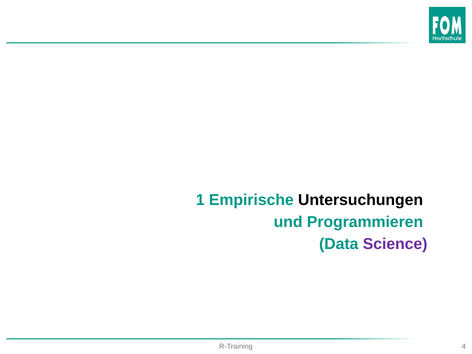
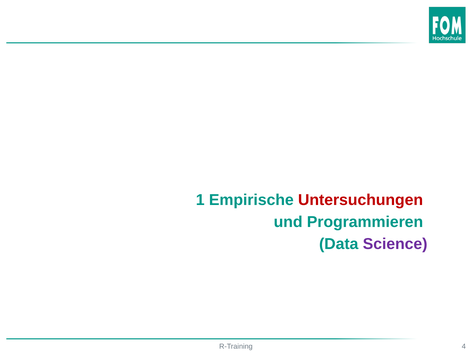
Untersuchungen colour: black -> red
